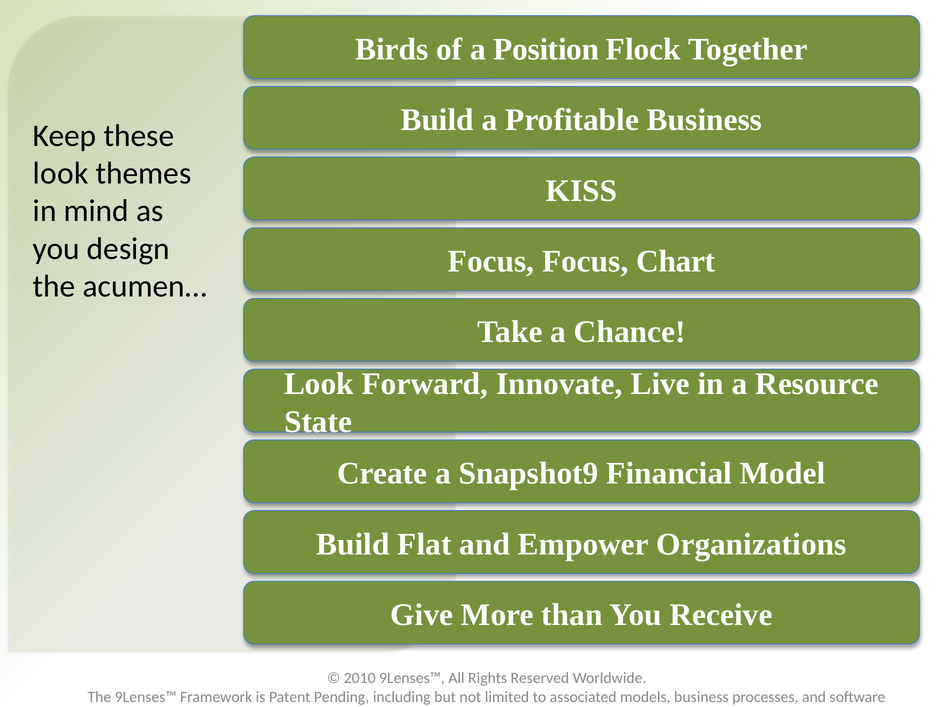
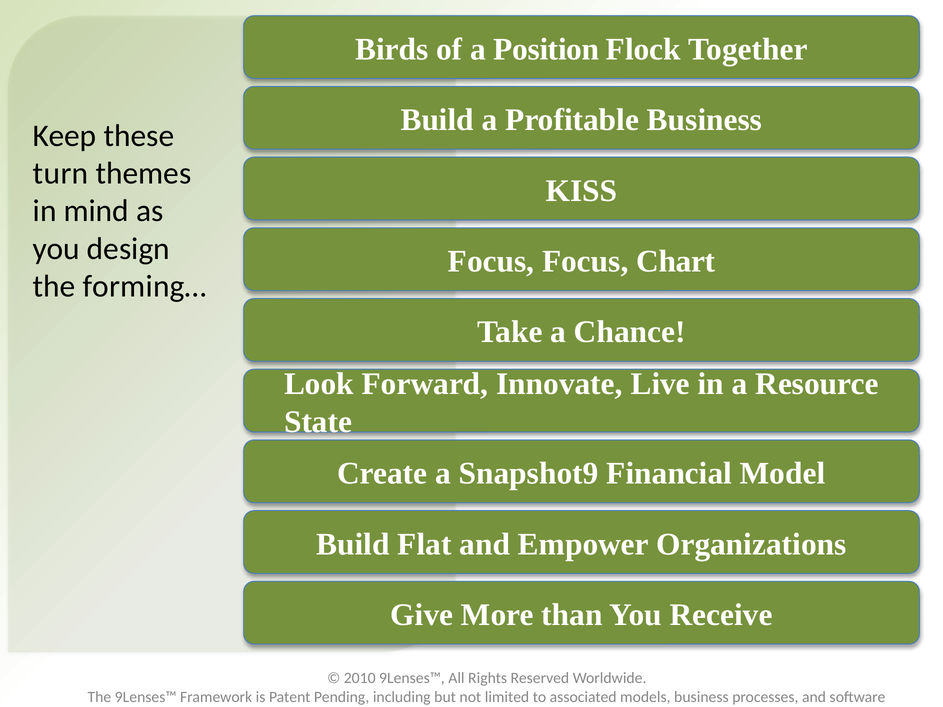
look at (61, 173): look -> turn
acumen…: acumen… -> forming…
